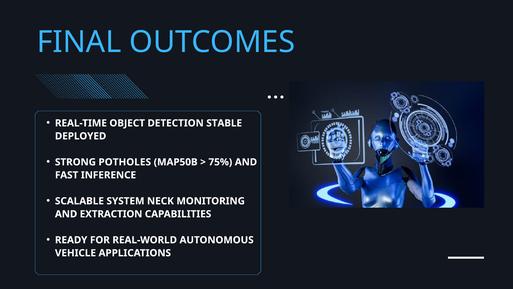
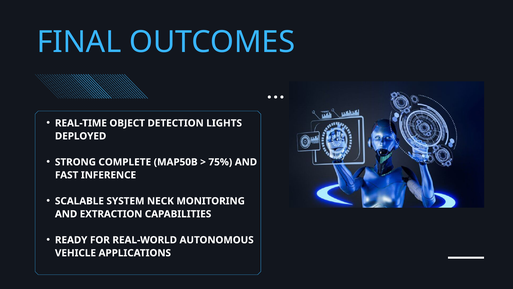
STABLE: STABLE -> LIGHTS
POTHOLES: POTHOLES -> COMPLETE
